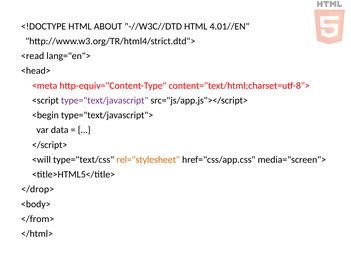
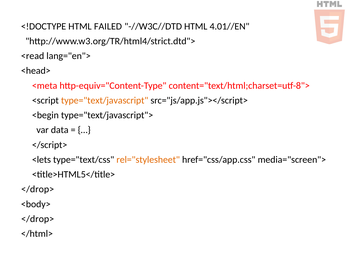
ABOUT: ABOUT -> FAILED
type="text/javascript colour: purple -> orange
<will: <will -> <lets
</from> at (38, 219): </from> -> </drop>
